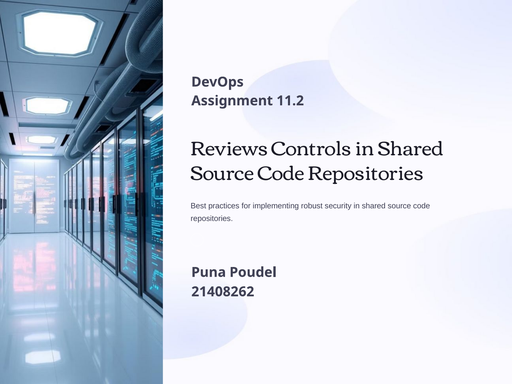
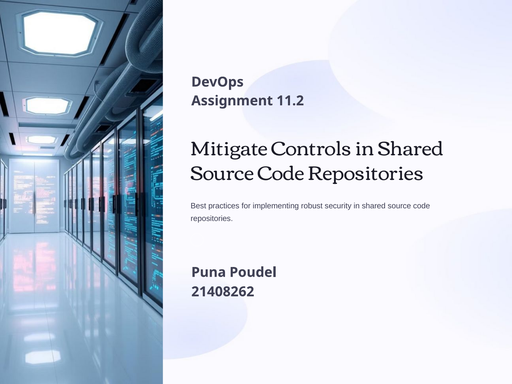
Reviews: Reviews -> Mitigate
